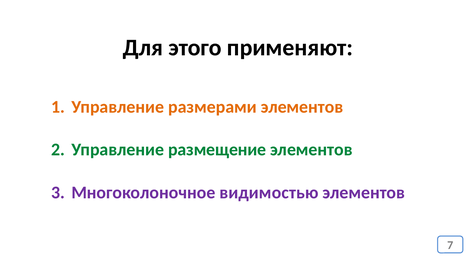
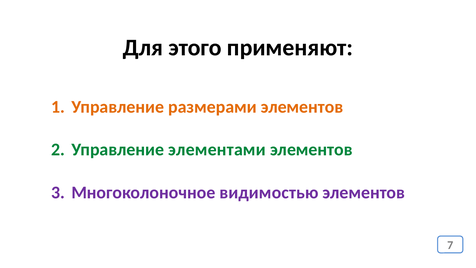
размещение: размещение -> элементами
